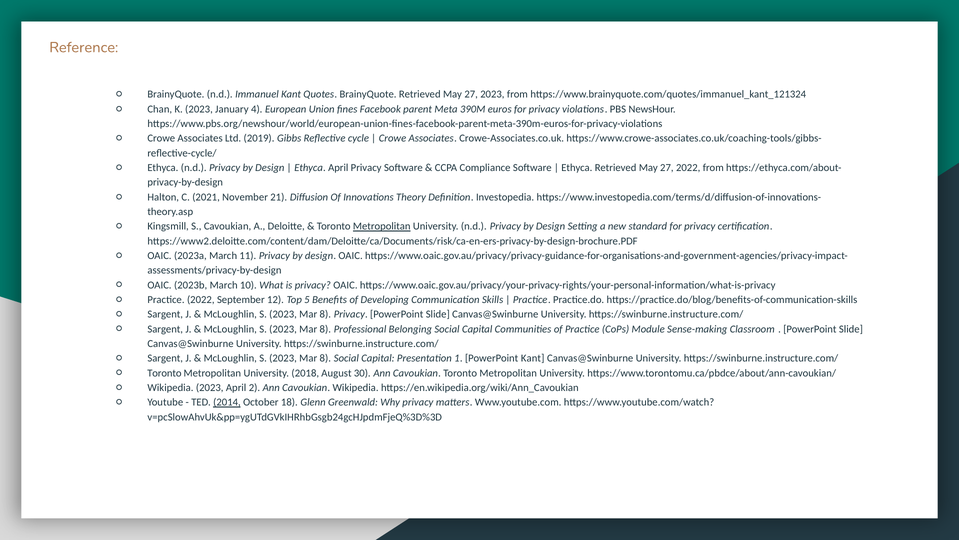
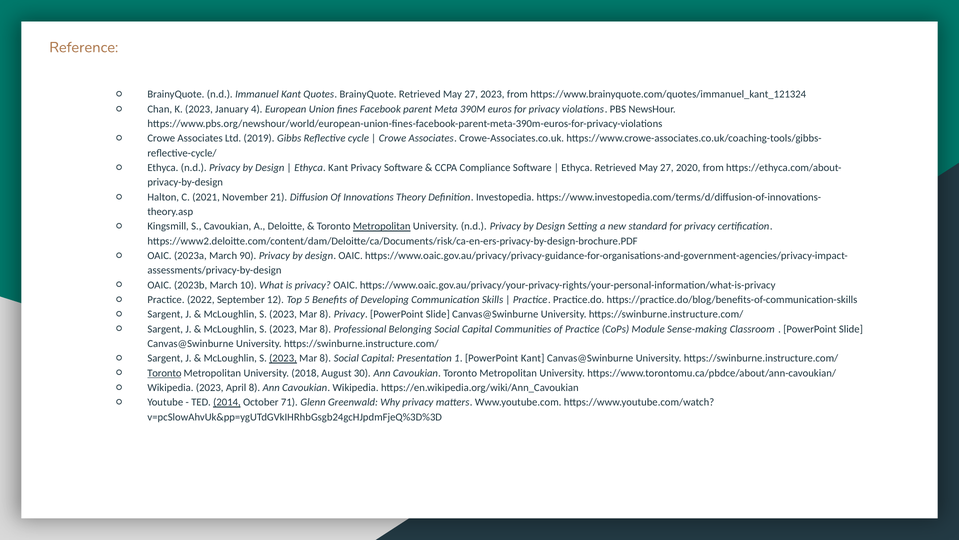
Ethyca April: April -> Kant
27 2022: 2022 -> 2020
11: 11 -> 90
2023 at (283, 358) underline: none -> present
Toronto at (164, 373) underline: none -> present
April 2: 2 -> 8
18: 18 -> 71
